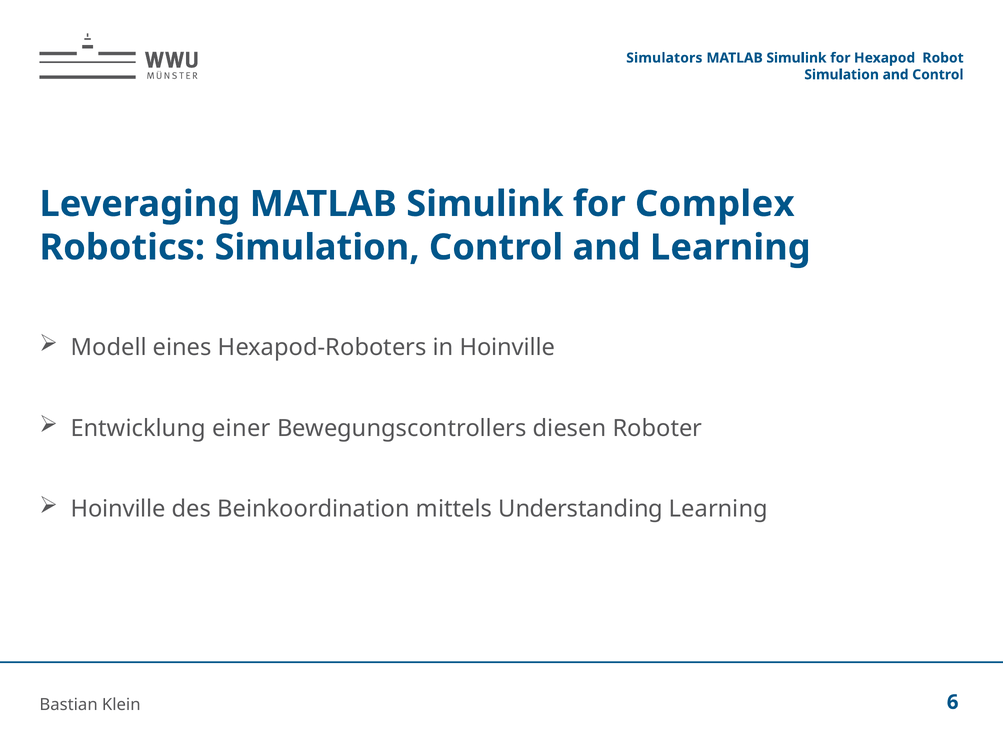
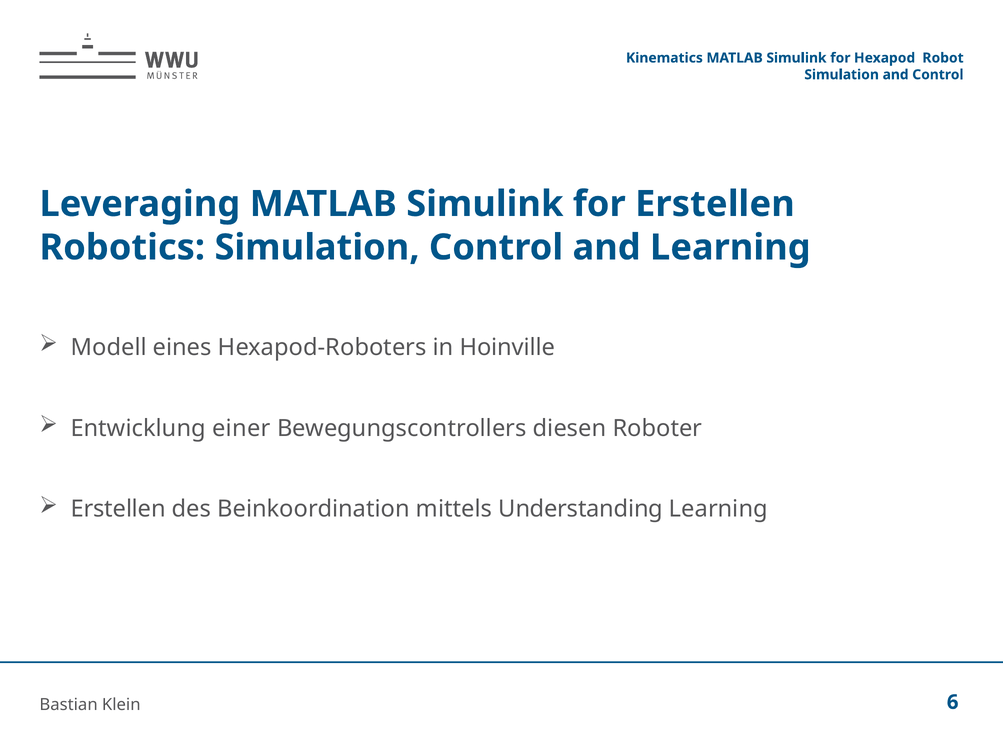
Simulators: Simulators -> Kinematics
for Complex: Complex -> Erstellen
Hoinville at (118, 509): Hoinville -> Erstellen
